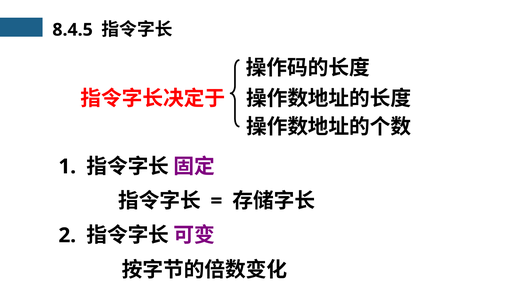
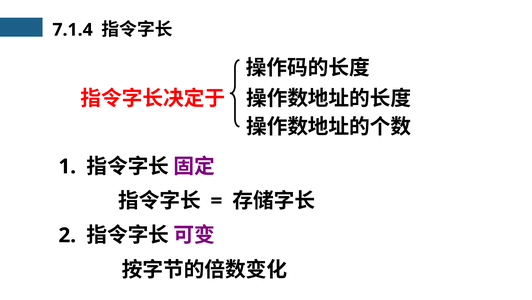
8.4.5: 8.4.5 -> 7.1.4
